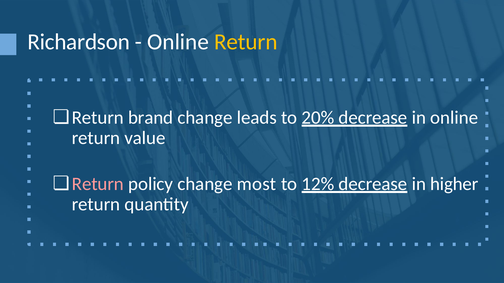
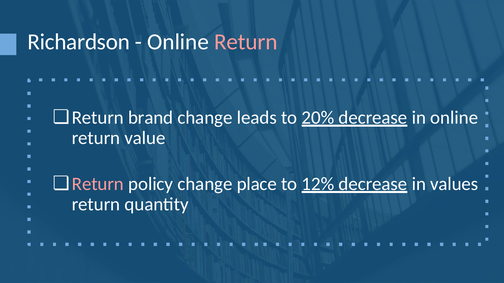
Return at (246, 42) colour: yellow -> pink
most: most -> place
higher: higher -> values
